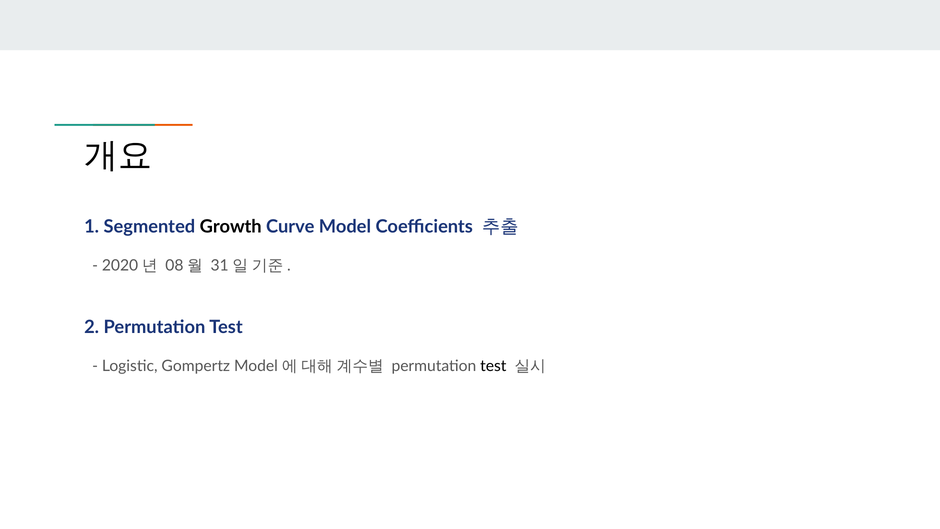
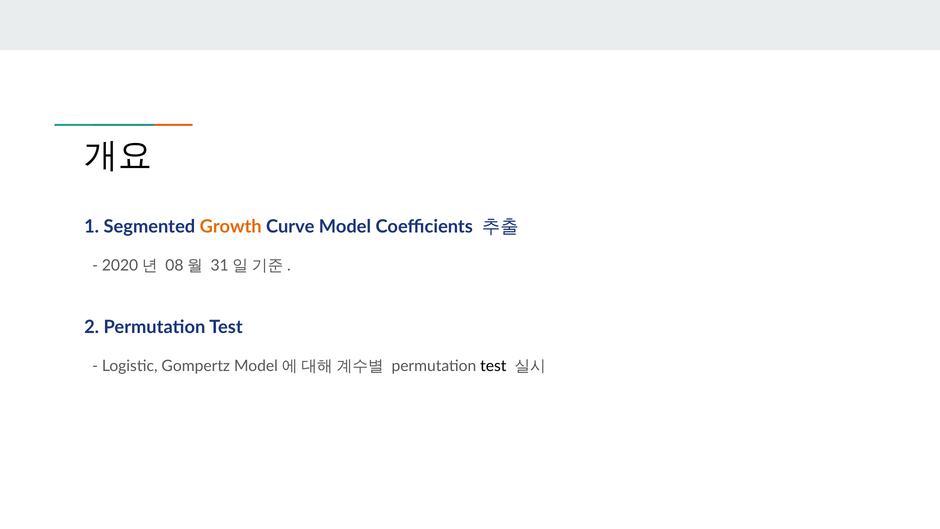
Growth colour: black -> orange
